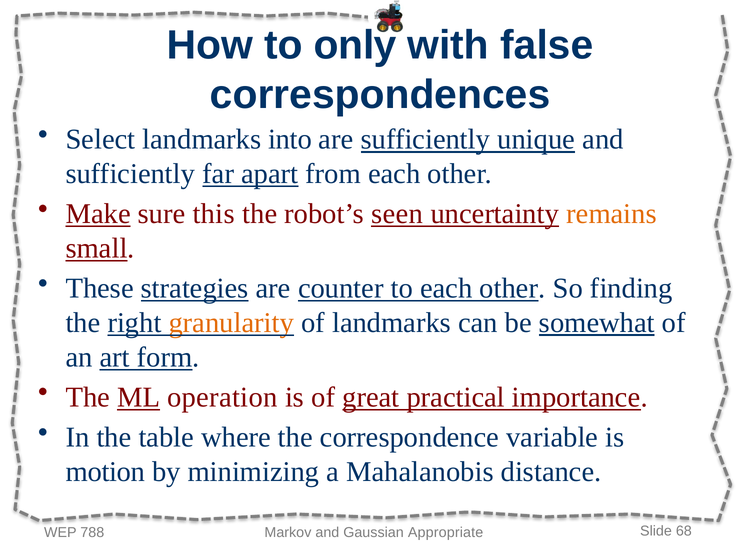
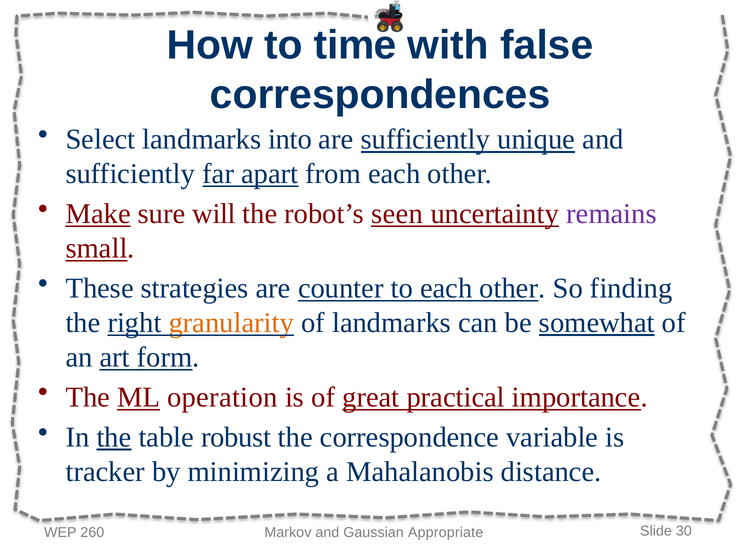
only: only -> time
this: this -> will
remains colour: orange -> purple
strategies underline: present -> none
the at (114, 437) underline: none -> present
where: where -> robust
motion: motion -> tracker
788: 788 -> 260
68: 68 -> 30
